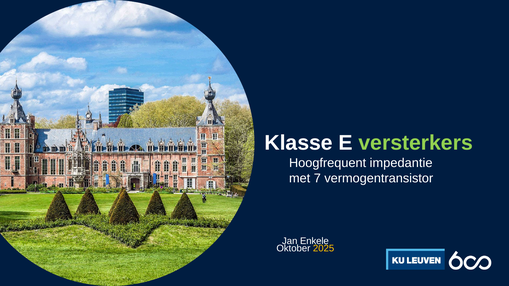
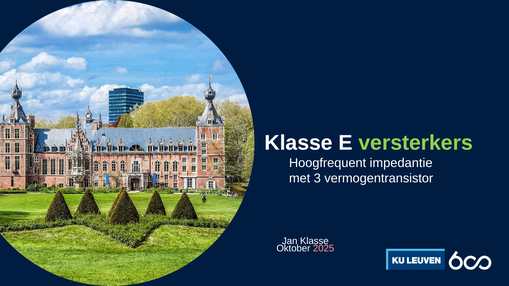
7: 7 -> 3
Jan Enkele: Enkele -> Klasse
2025 colour: yellow -> pink
